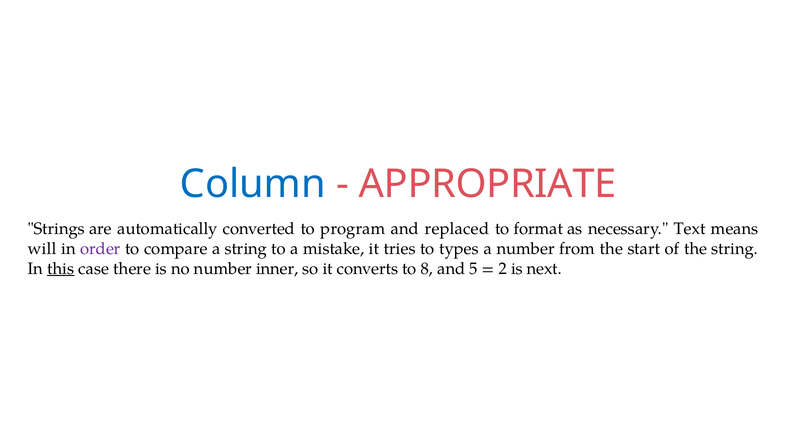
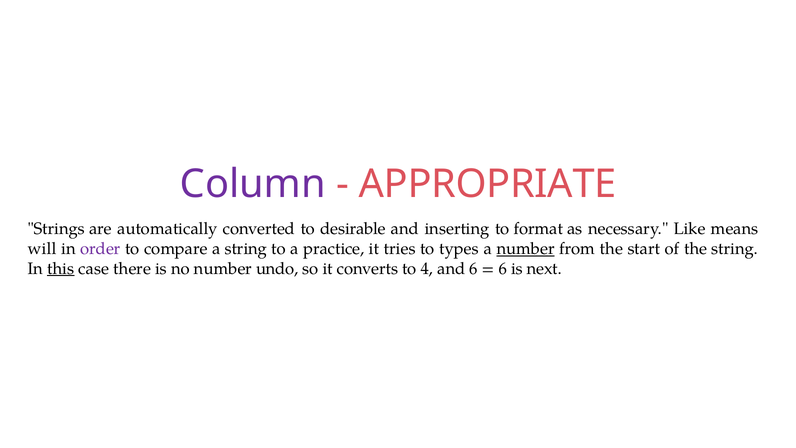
Column colour: blue -> purple
program: program -> desirable
replaced: replaced -> inserting
Text: Text -> Like
mistake: mistake -> practice
number at (526, 249) underline: none -> present
inner: inner -> undo
8: 8 -> 4
and 5: 5 -> 6
2 at (503, 268): 2 -> 6
